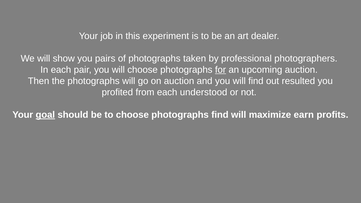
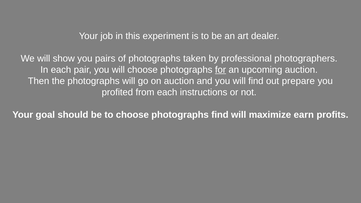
resulted: resulted -> prepare
understood: understood -> instructions
goal underline: present -> none
